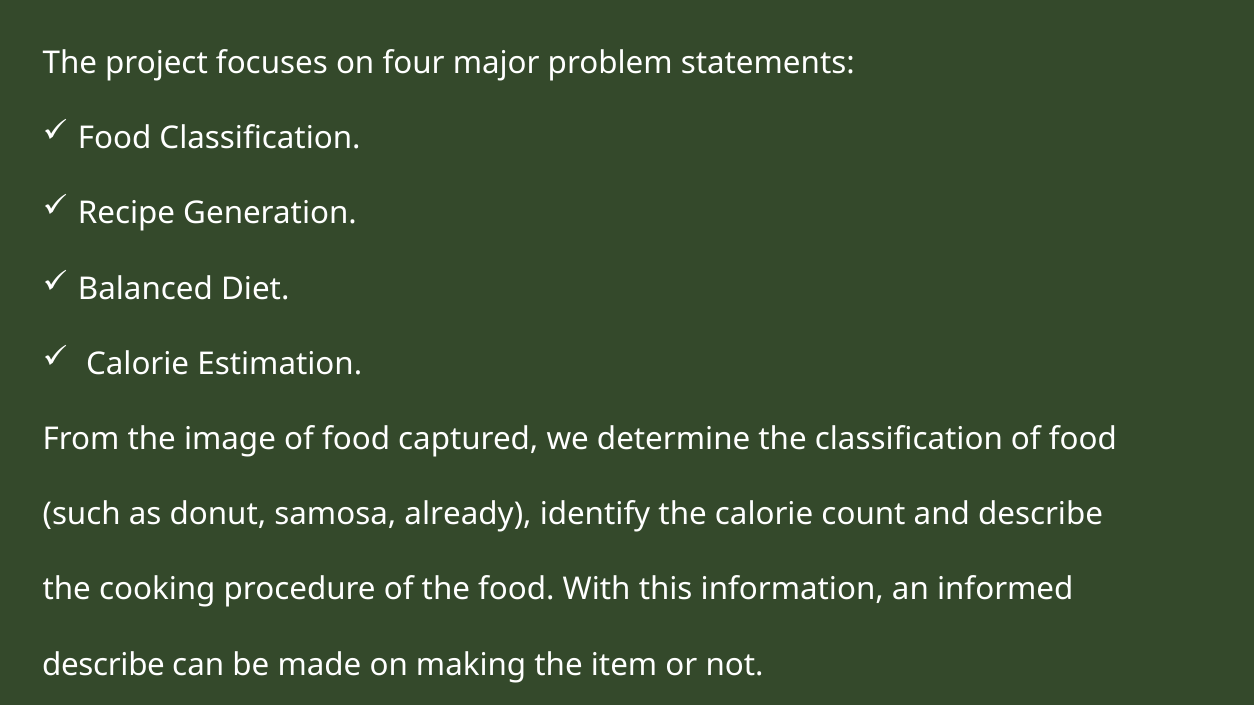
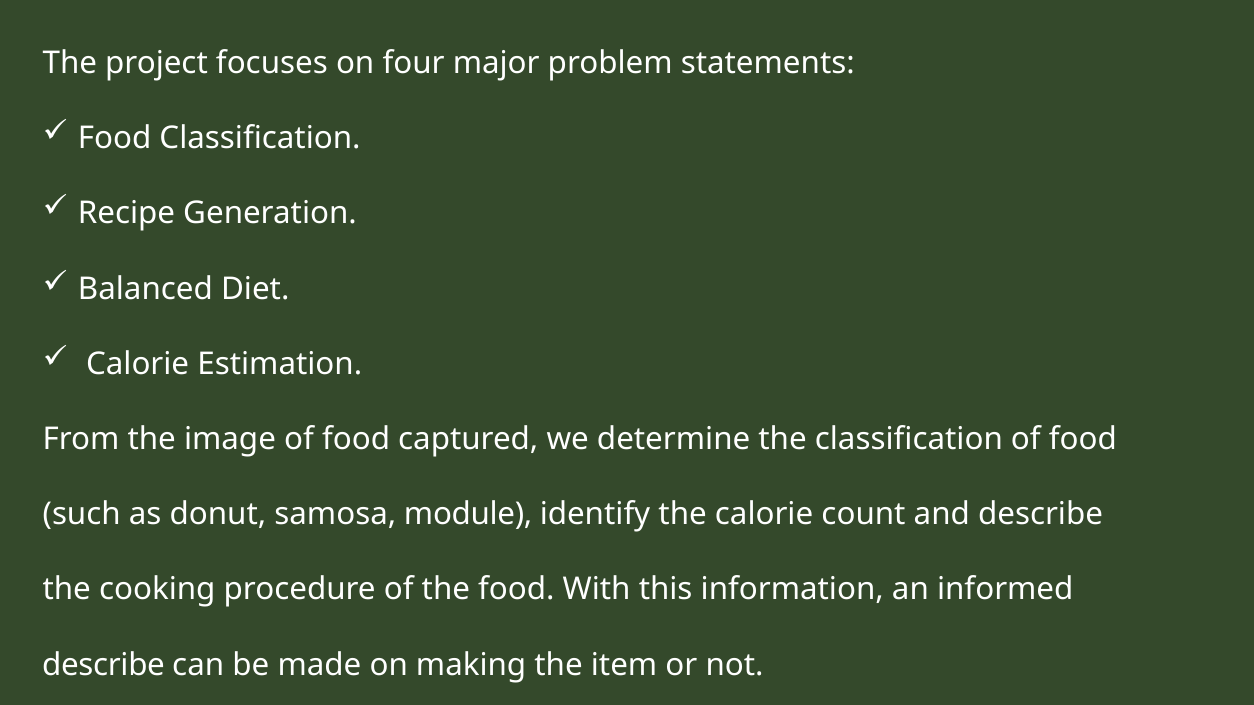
already: already -> module
